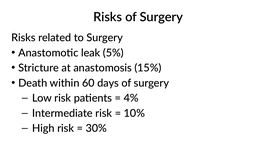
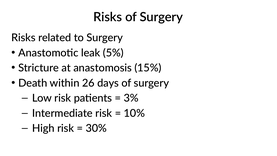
60: 60 -> 26
4%: 4% -> 3%
